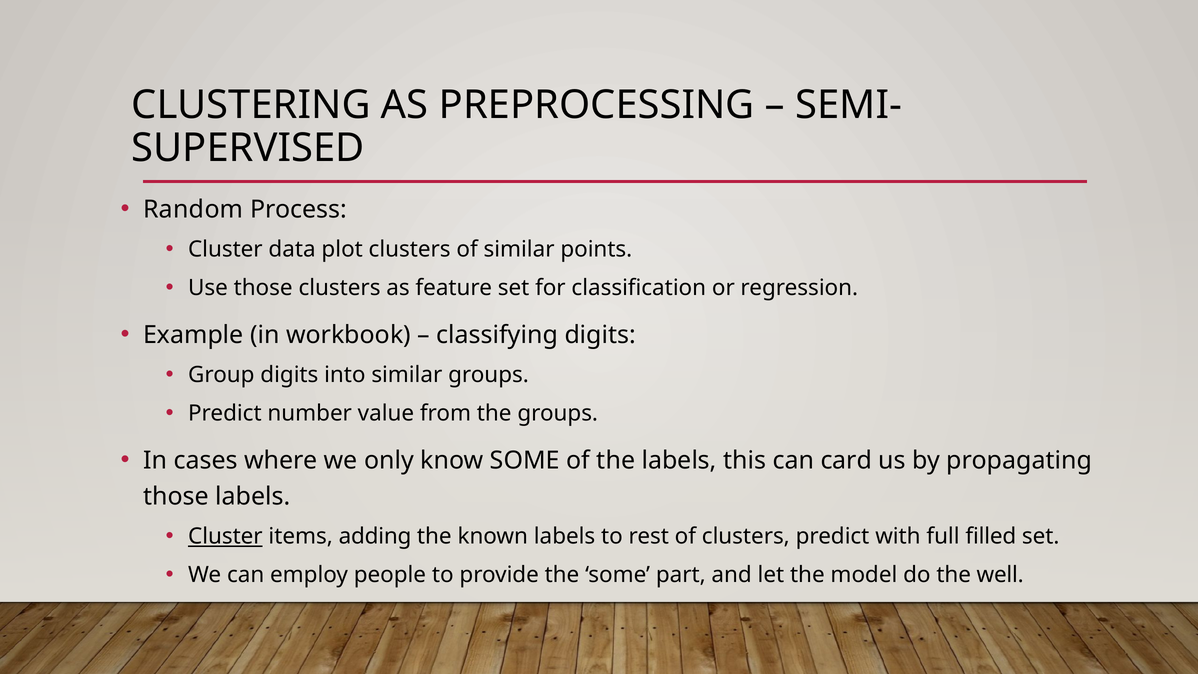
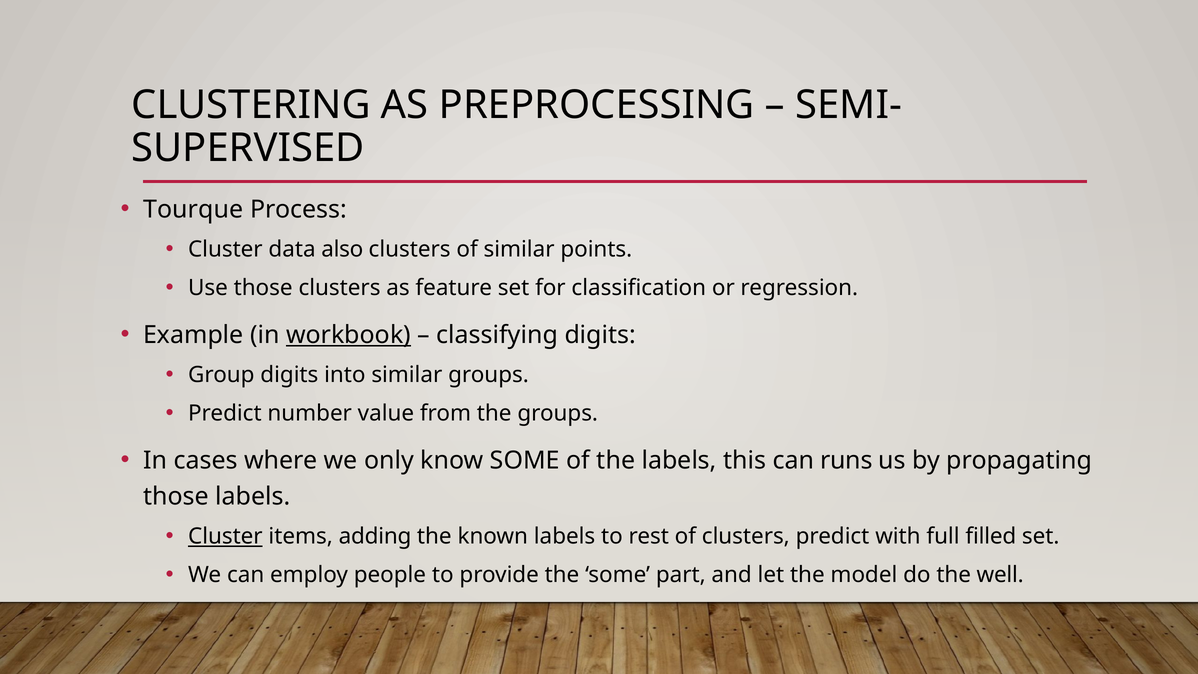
Random: Random -> Tourque
plot: plot -> also
workbook underline: none -> present
card: card -> runs
